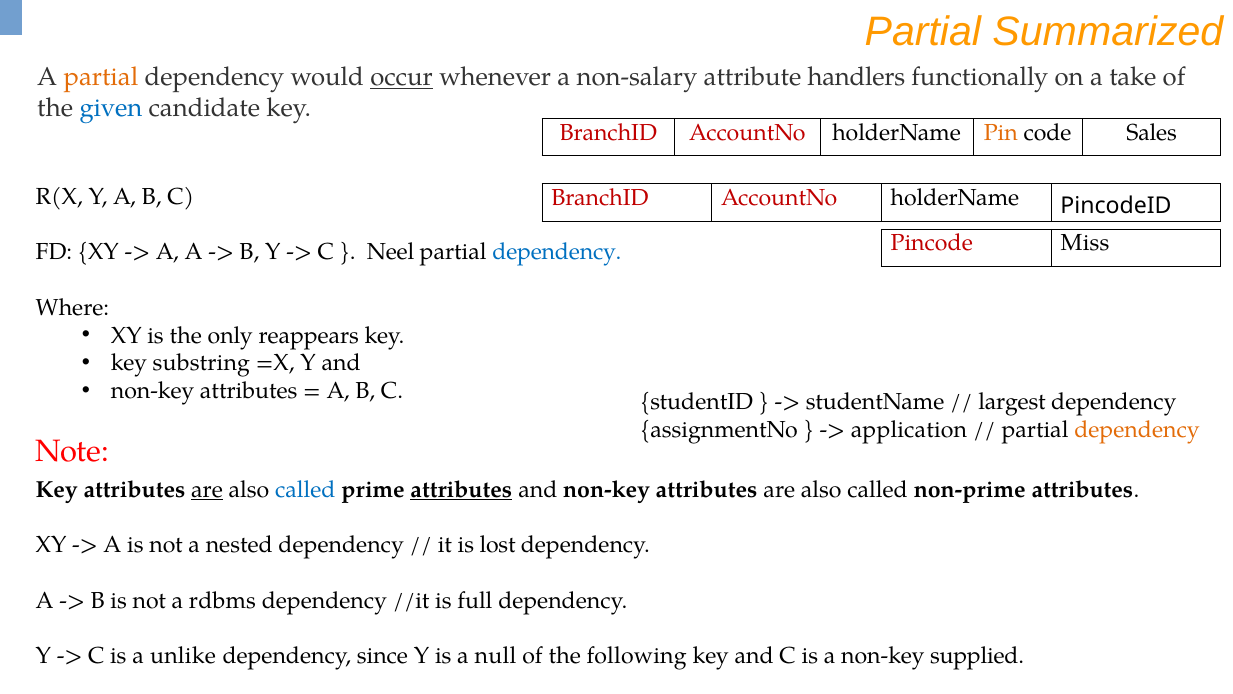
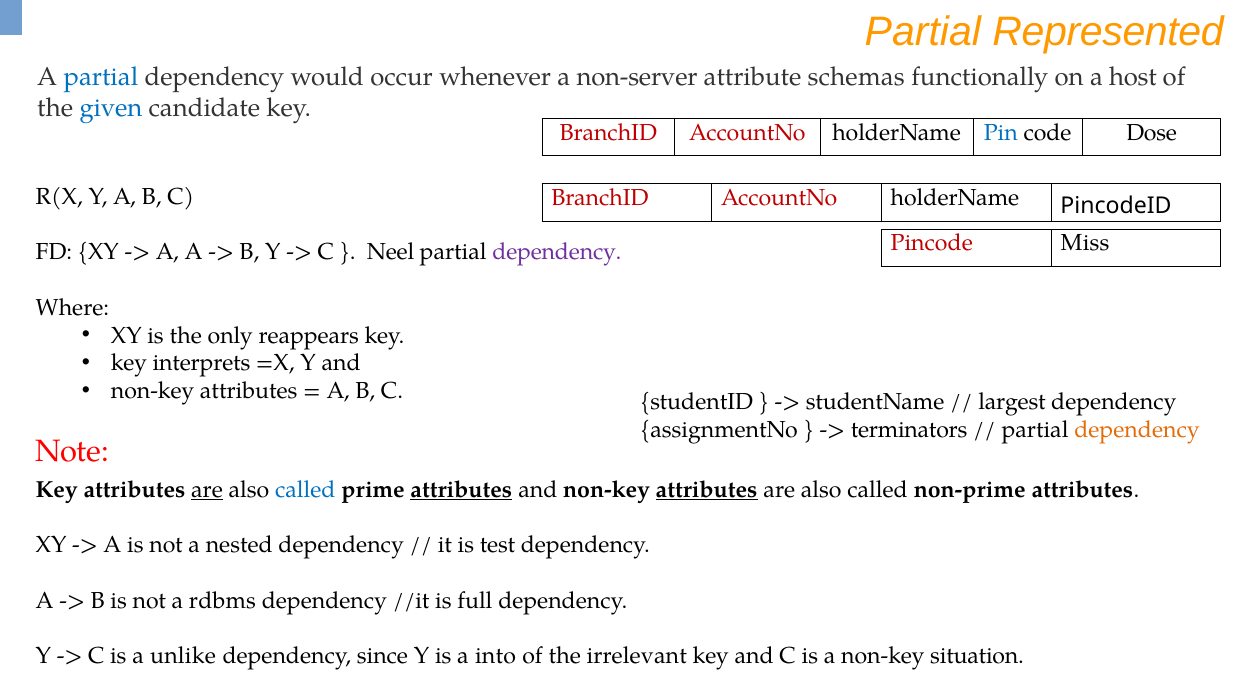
Summarized: Summarized -> Represented
partial at (101, 77) colour: orange -> blue
occur underline: present -> none
non-salary: non-salary -> non-server
handlers: handlers -> schemas
take: take -> host
Pin colour: orange -> blue
Sales: Sales -> Dose
dependency at (557, 252) colour: blue -> purple
substring: substring -> interprets
application: application -> terminators
attributes at (707, 489) underline: none -> present
lost: lost -> test
null: null -> into
following: following -> irrelevant
supplied: supplied -> situation
